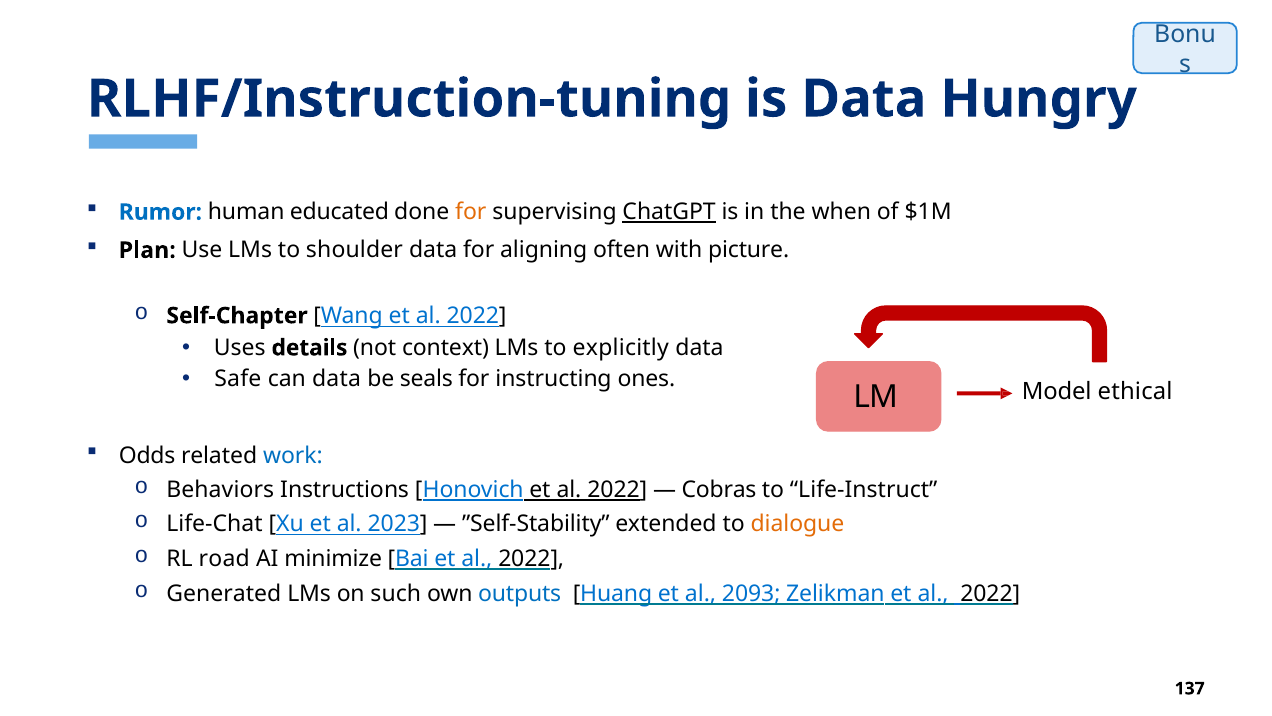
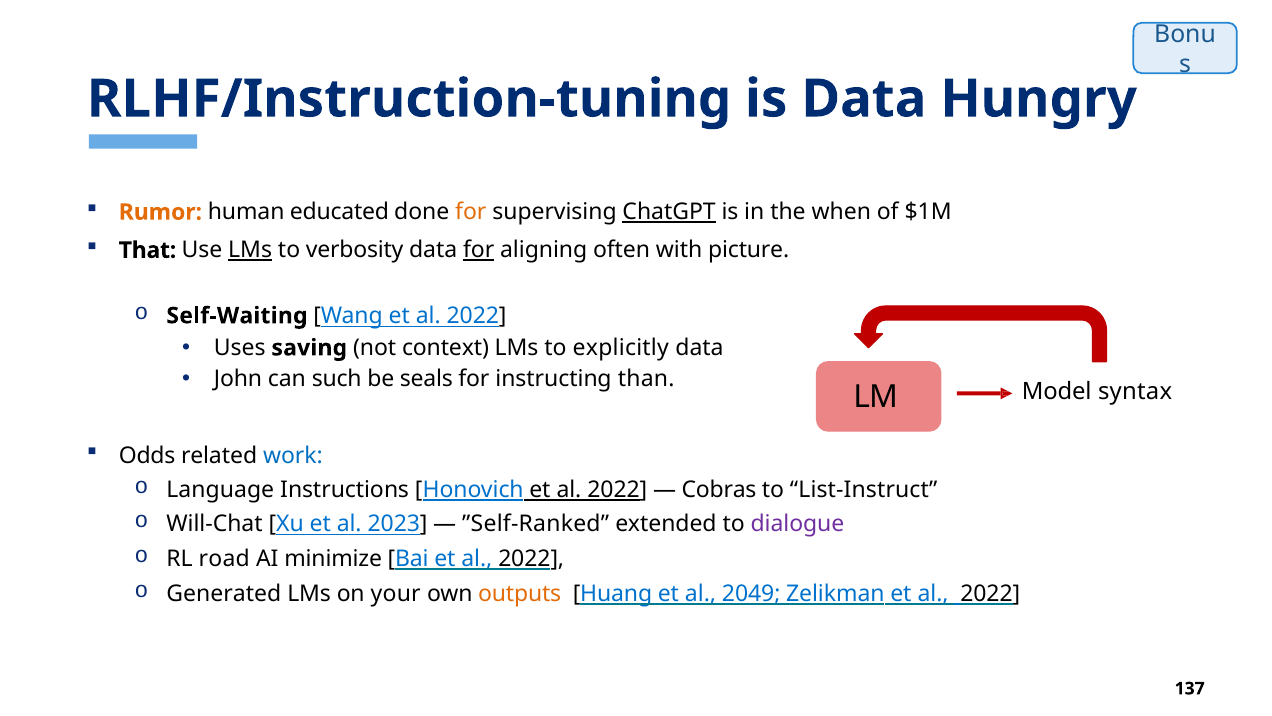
Rumor colour: blue -> orange
Plan: Plan -> That
LMs at (250, 250) underline: none -> present
shoulder: shoulder -> verbosity
for at (479, 250) underline: none -> present
Self-Chapter: Self-Chapter -> Self-Waiting
details: details -> saving
Safe: Safe -> John
can data: data -> such
ones: ones -> than
ethical: ethical -> syntax
Behaviors: Behaviors -> Language
Life-Instruct: Life-Instruct -> List-Instruct
Life-Chat: Life-Chat -> Will-Chat
”Self-Stability: ”Self-Stability -> ”Self-Ranked
dialogue colour: orange -> purple
such: such -> your
outputs colour: blue -> orange
2093: 2093 -> 2049
